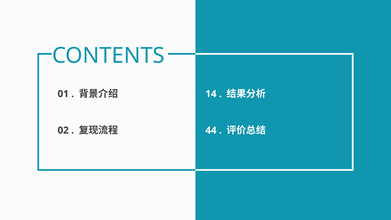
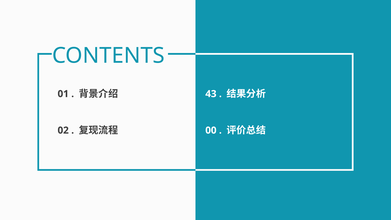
14: 14 -> 43
44: 44 -> 00
